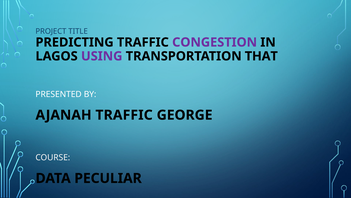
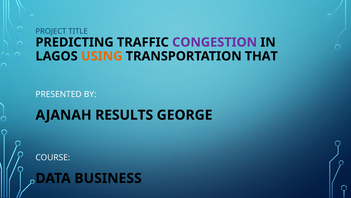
USING colour: purple -> orange
AJANAH TRAFFIC: TRAFFIC -> RESULTS
PECULIAR: PECULIAR -> BUSINESS
